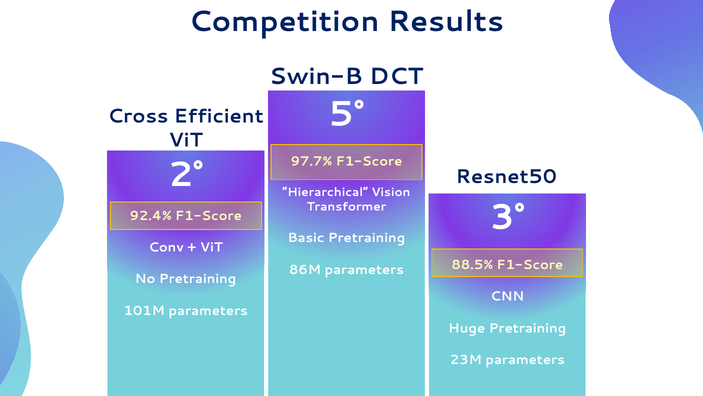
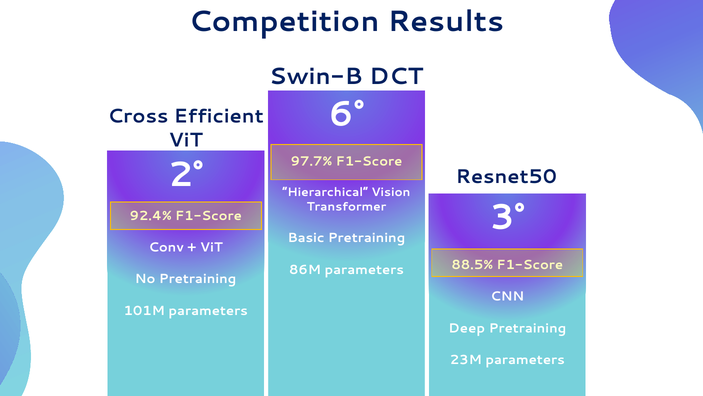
5°: 5° -> 6°
Huge: Huge -> Deep
